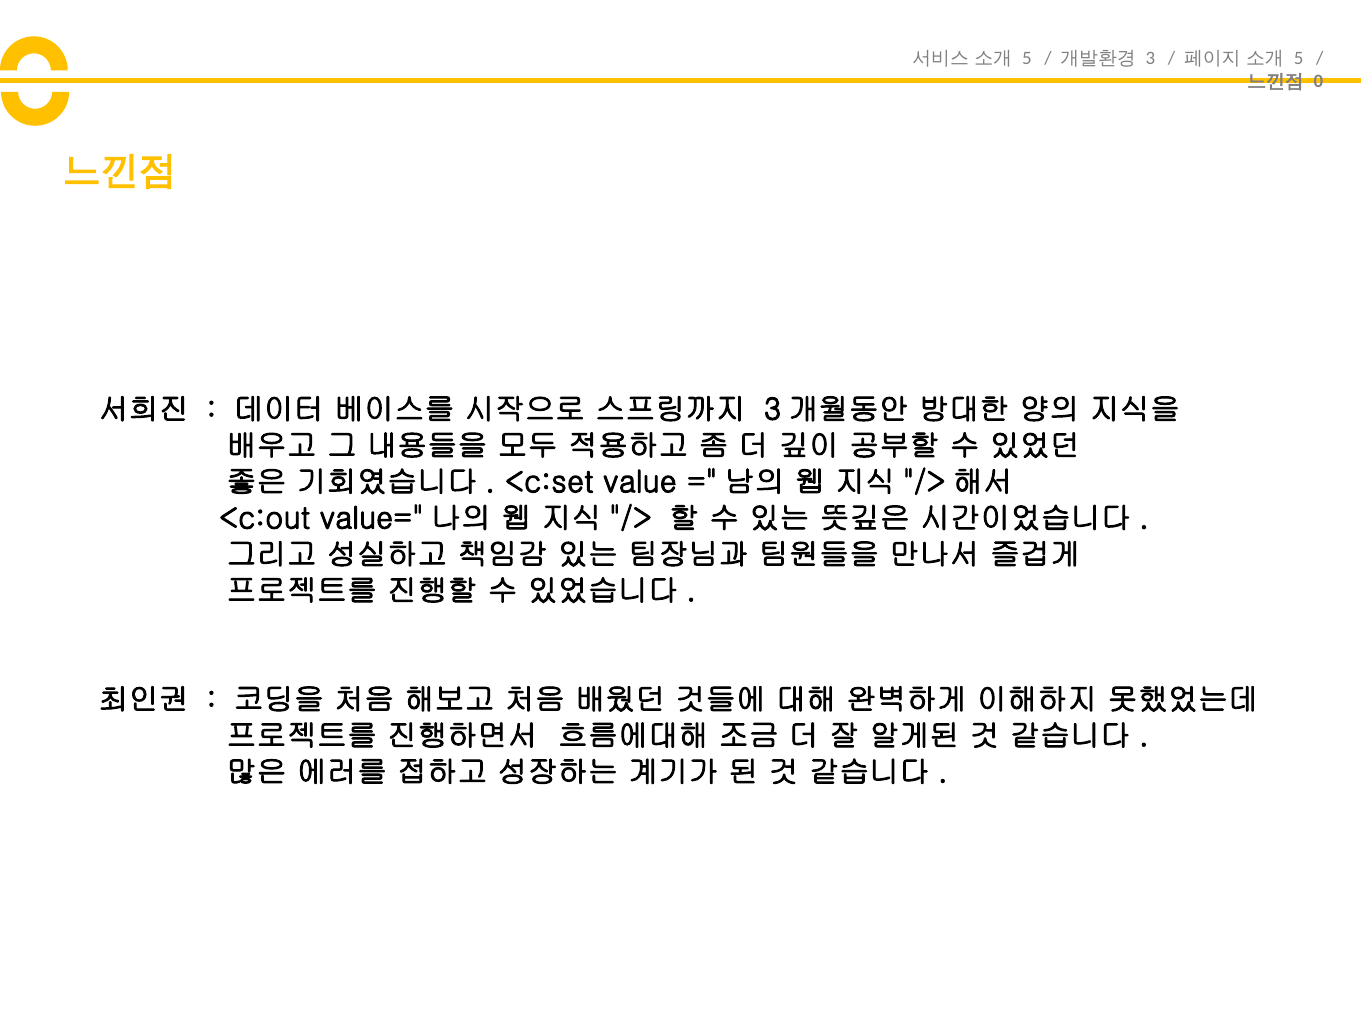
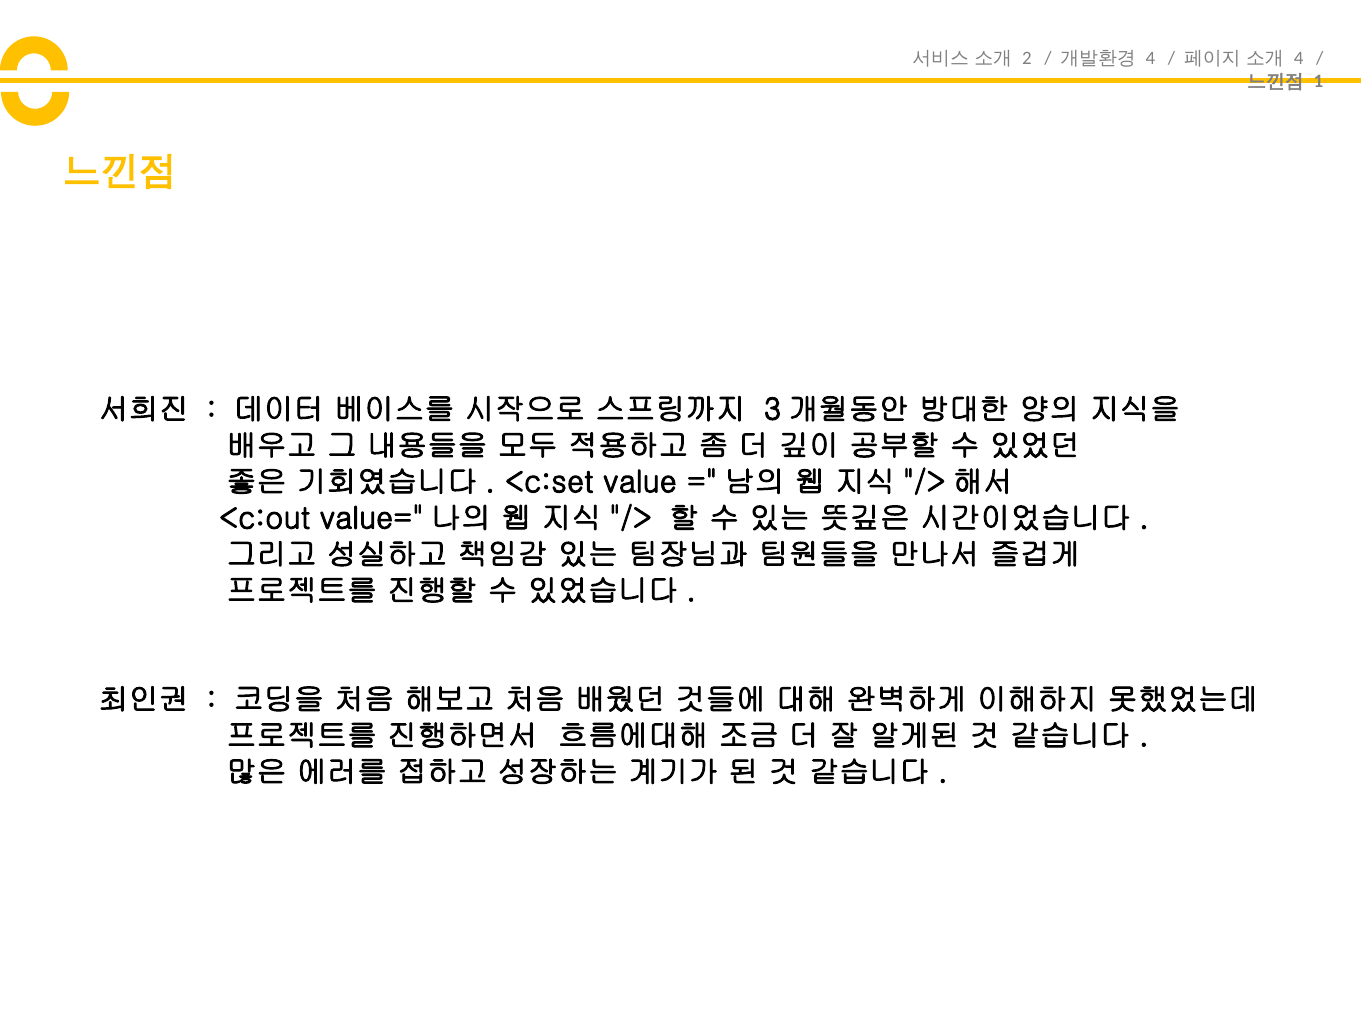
5 at (1027, 58): 5 -> 2
3 at (1150, 58): 3 -> 4
5 at (1299, 58): 5 -> 4
0: 0 -> 1
